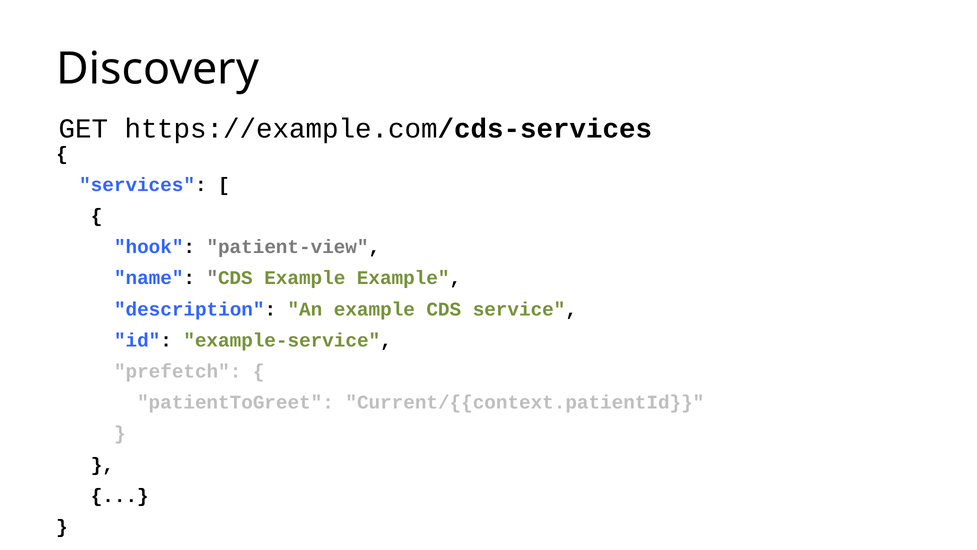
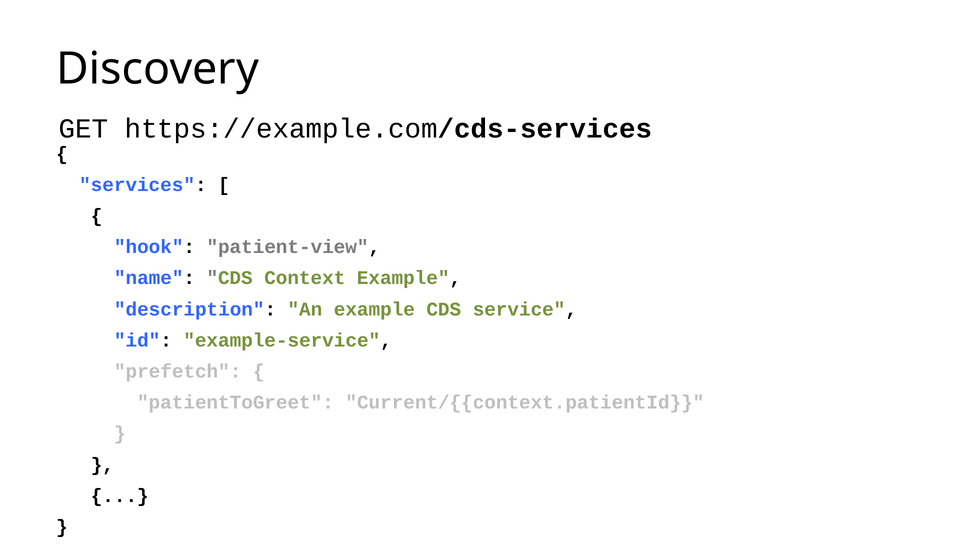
CDS Example: Example -> Context
